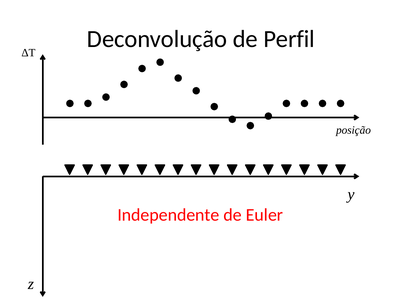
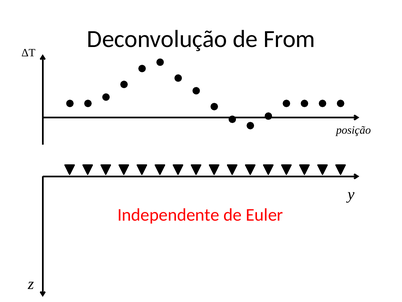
Perfil: Perfil -> From
